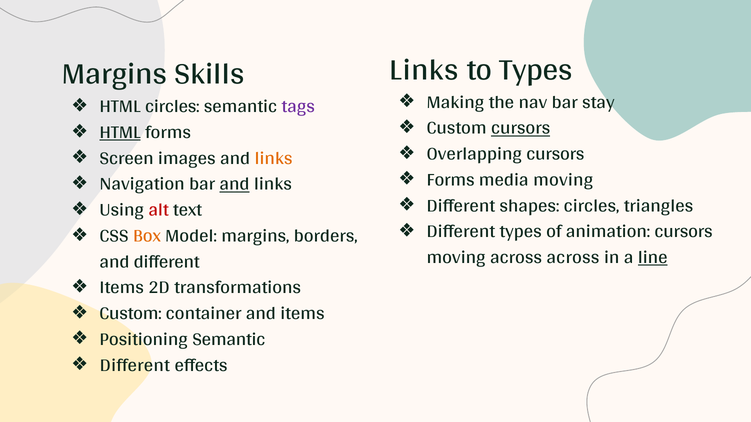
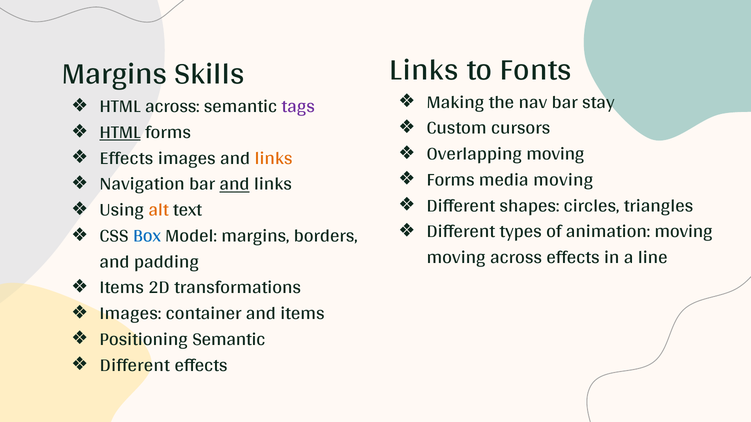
to Types: Types -> Fonts
HTML circles: circles -> across
cursors at (521, 128) underline: present -> none
Overlapping cursors: cursors -> moving
Screen at (127, 158): Screen -> Effects
alt colour: red -> orange
animation cursors: cursors -> moving
Box colour: orange -> blue
across across: across -> effects
line underline: present -> none
and different: different -> padding
Custom at (130, 313): Custom -> Images
